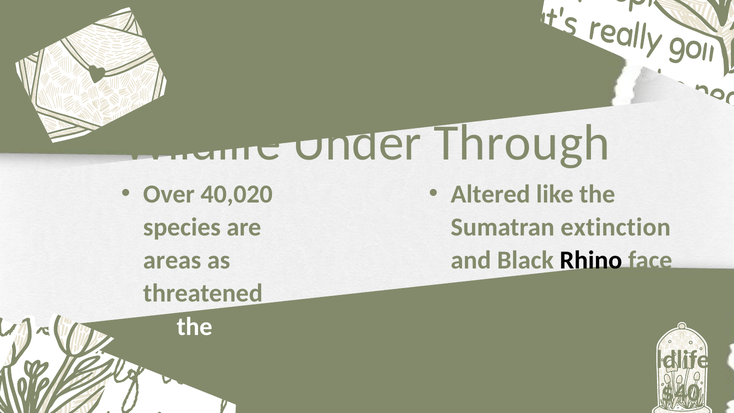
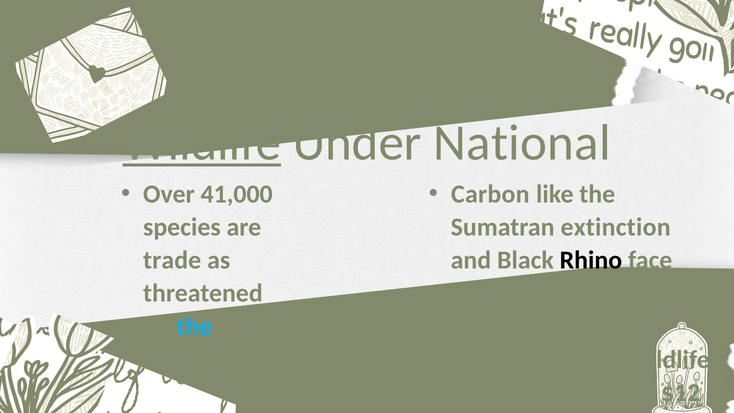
Wildlife at (202, 143) underline: none -> present
Through: Through -> National
40,020: 40,020 -> 41,000
Altered: Altered -> Carbon
areas at (172, 260): areas -> trade
the at (195, 326) colour: white -> light blue
$40: $40 -> $12
